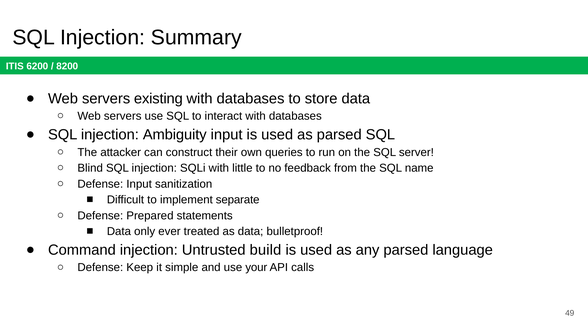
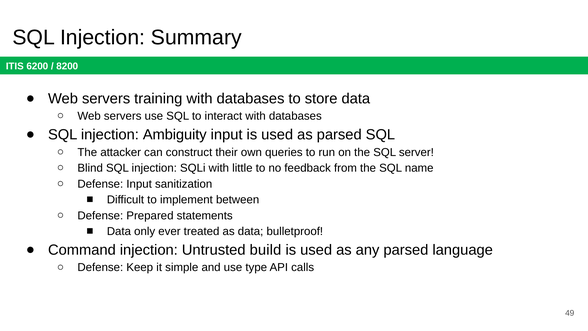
existing: existing -> training
separate: separate -> between
your: your -> type
